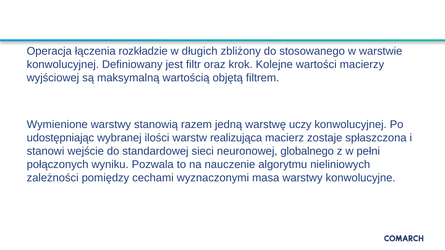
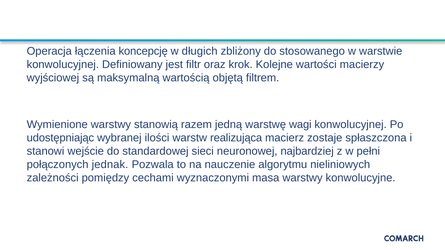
rozkładzie: rozkładzie -> koncepcję
uczy: uczy -> wagi
globalnego: globalnego -> najbardziej
wyniku: wyniku -> jednak
